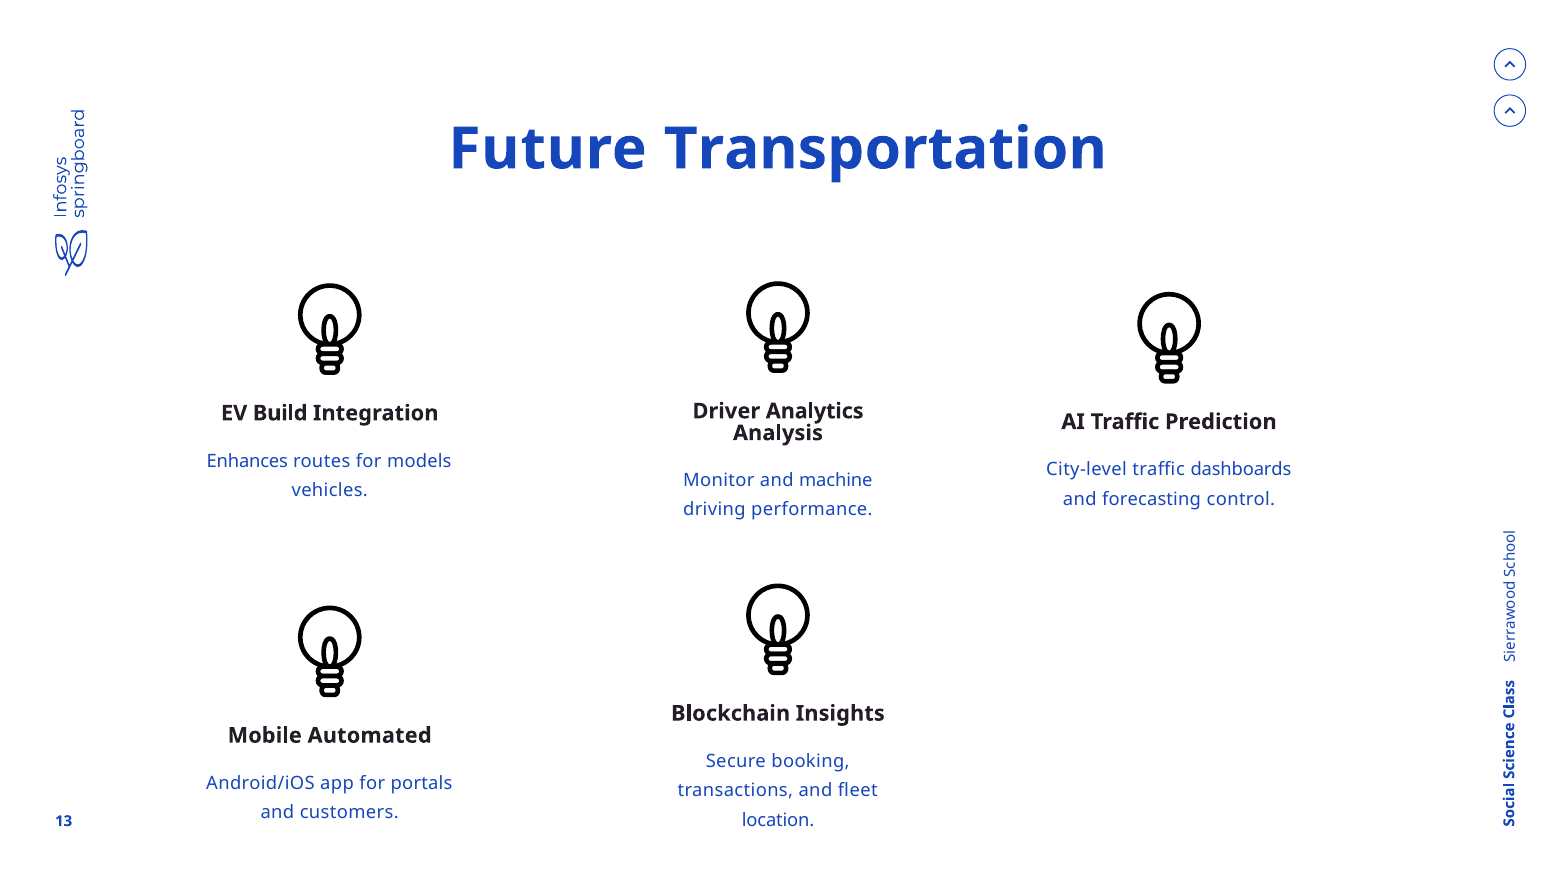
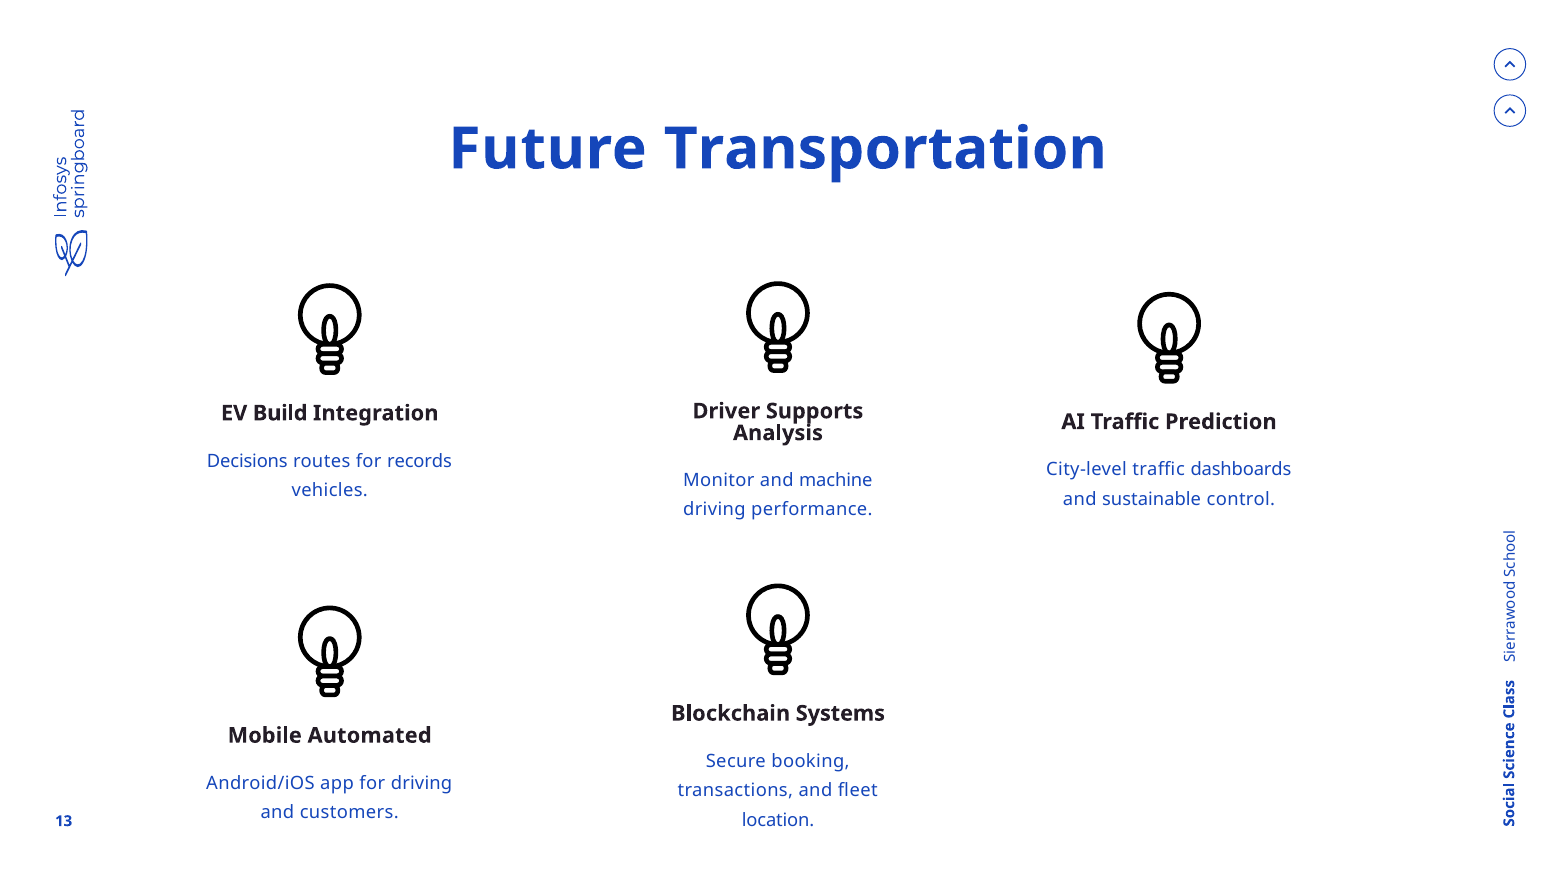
Analytics: Analytics -> Supports
Enhances: Enhances -> Decisions
models: models -> records
forecasting: forecasting -> sustainable
Insights: Insights -> Systems
for portals: portals -> driving
